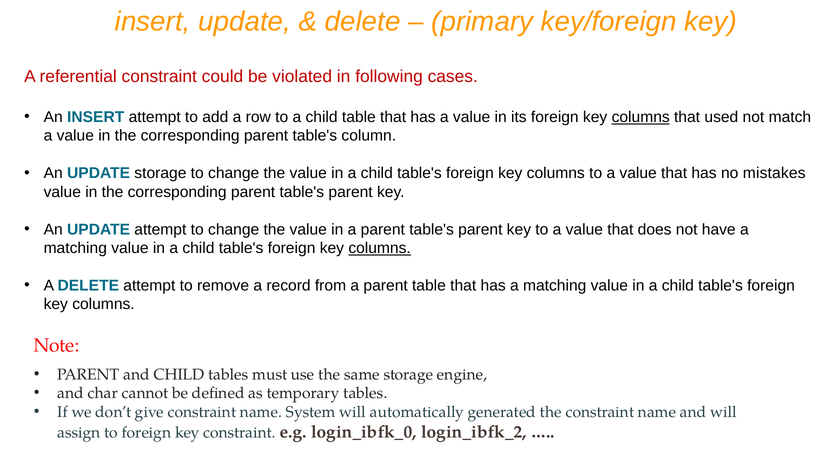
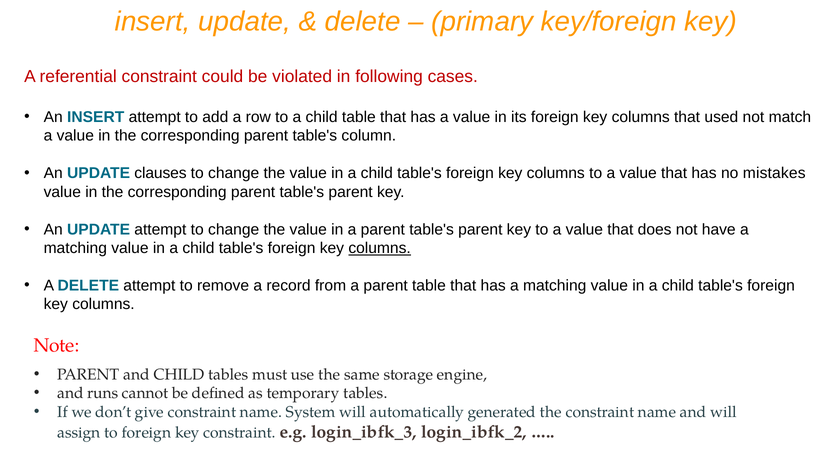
columns at (641, 117) underline: present -> none
UPDATE storage: storage -> clauses
char: char -> runs
login_ibfk_0: login_ibfk_0 -> login_ibfk_3
